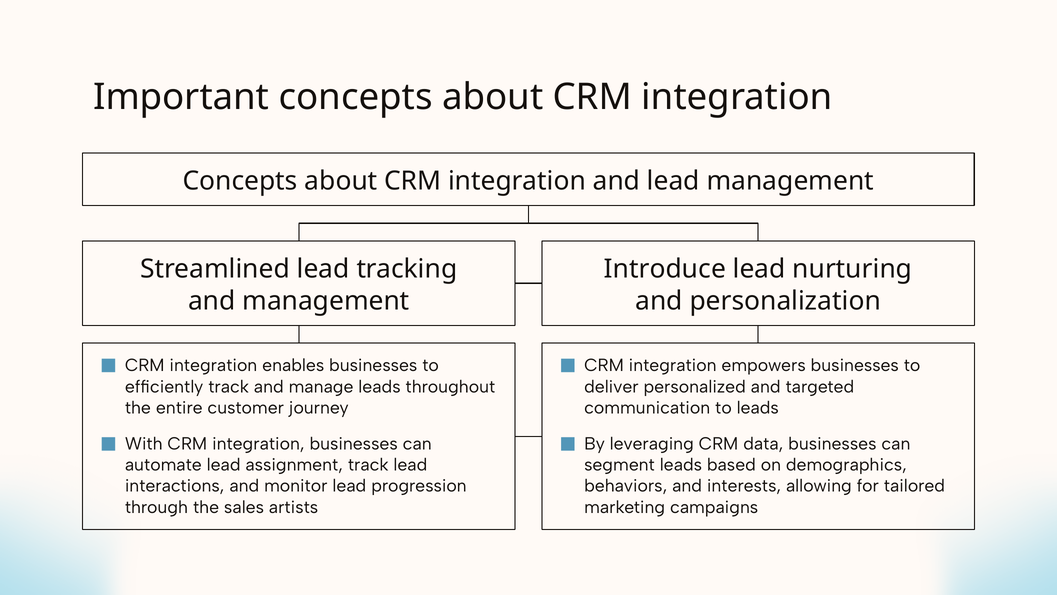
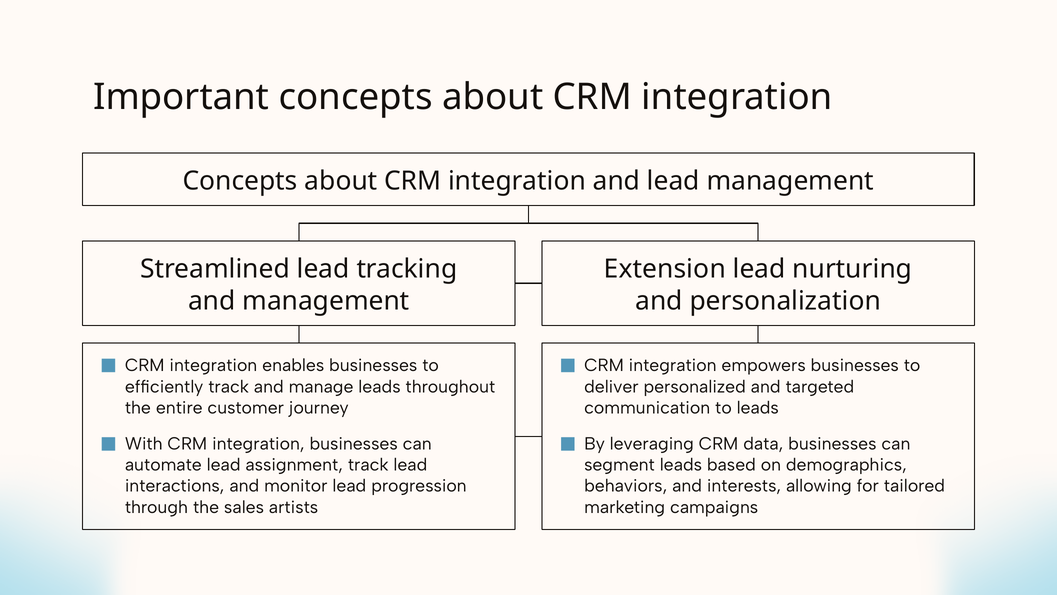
Introduce: Introduce -> Extension
